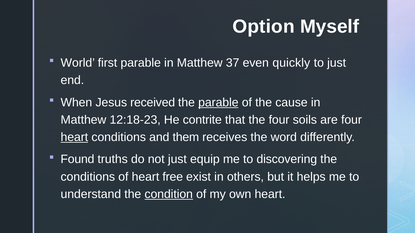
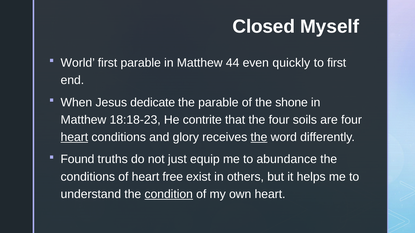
Option: Option -> Closed
37: 37 -> 44
to just: just -> first
received: received -> dedicate
parable at (218, 103) underline: present -> none
cause: cause -> shone
12:18-23: 12:18-23 -> 18:18-23
them: them -> glory
the at (259, 137) underline: none -> present
discovering: discovering -> abundance
